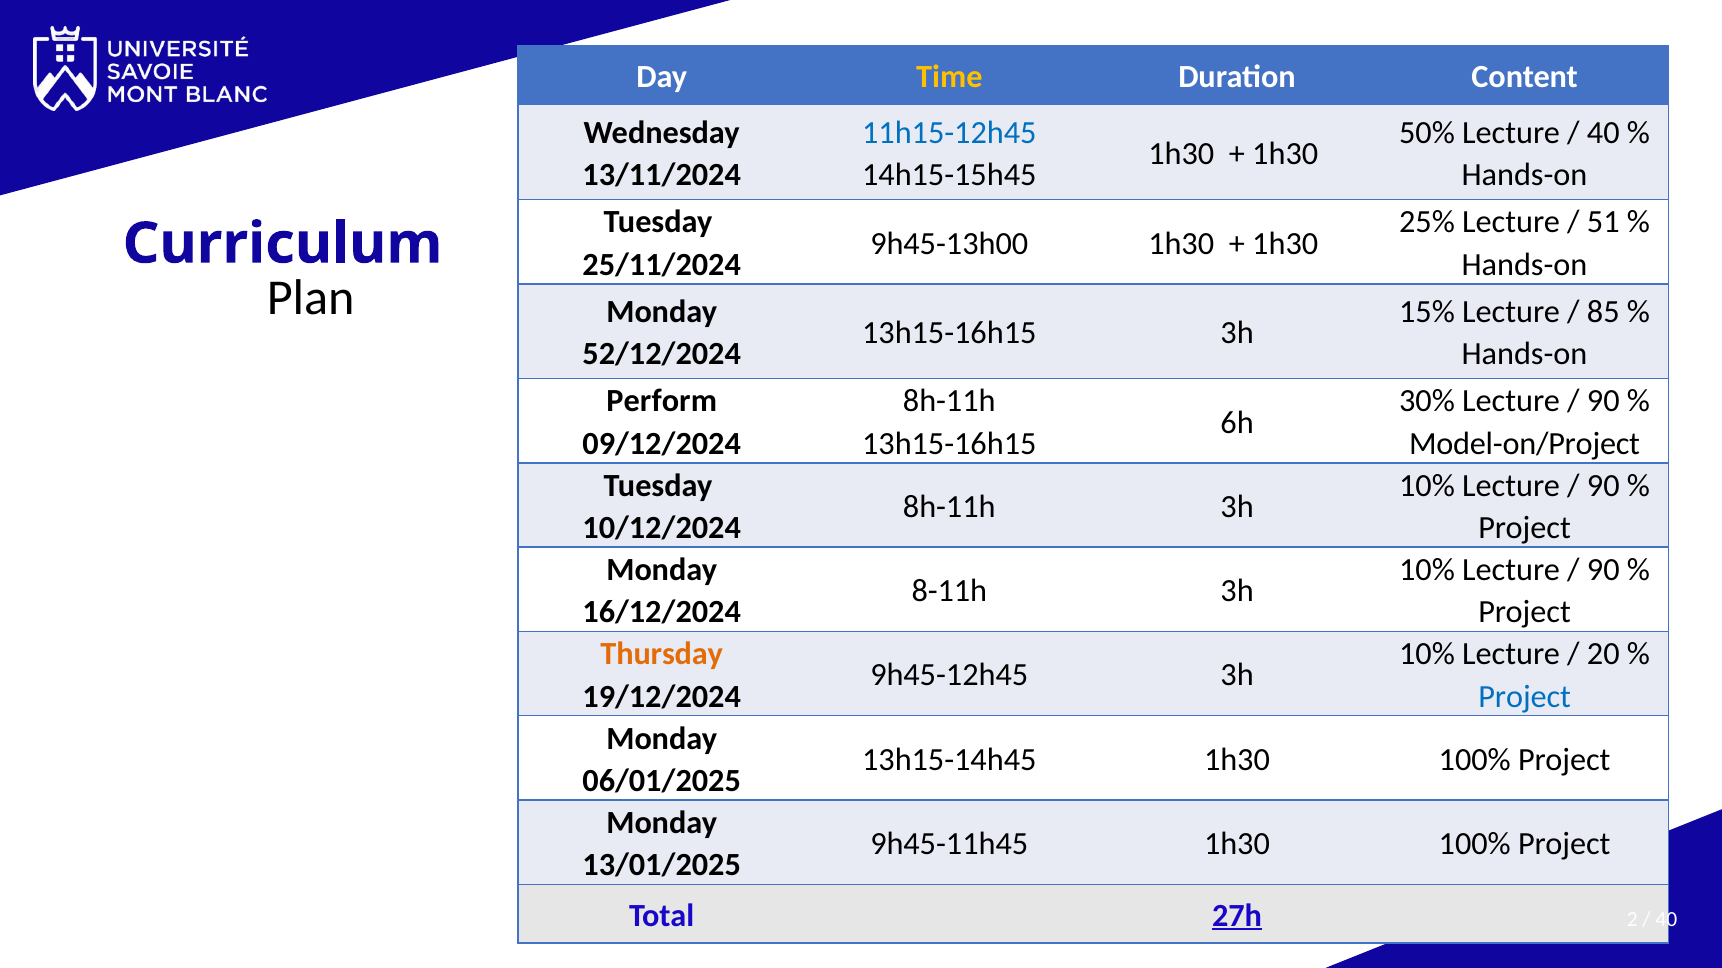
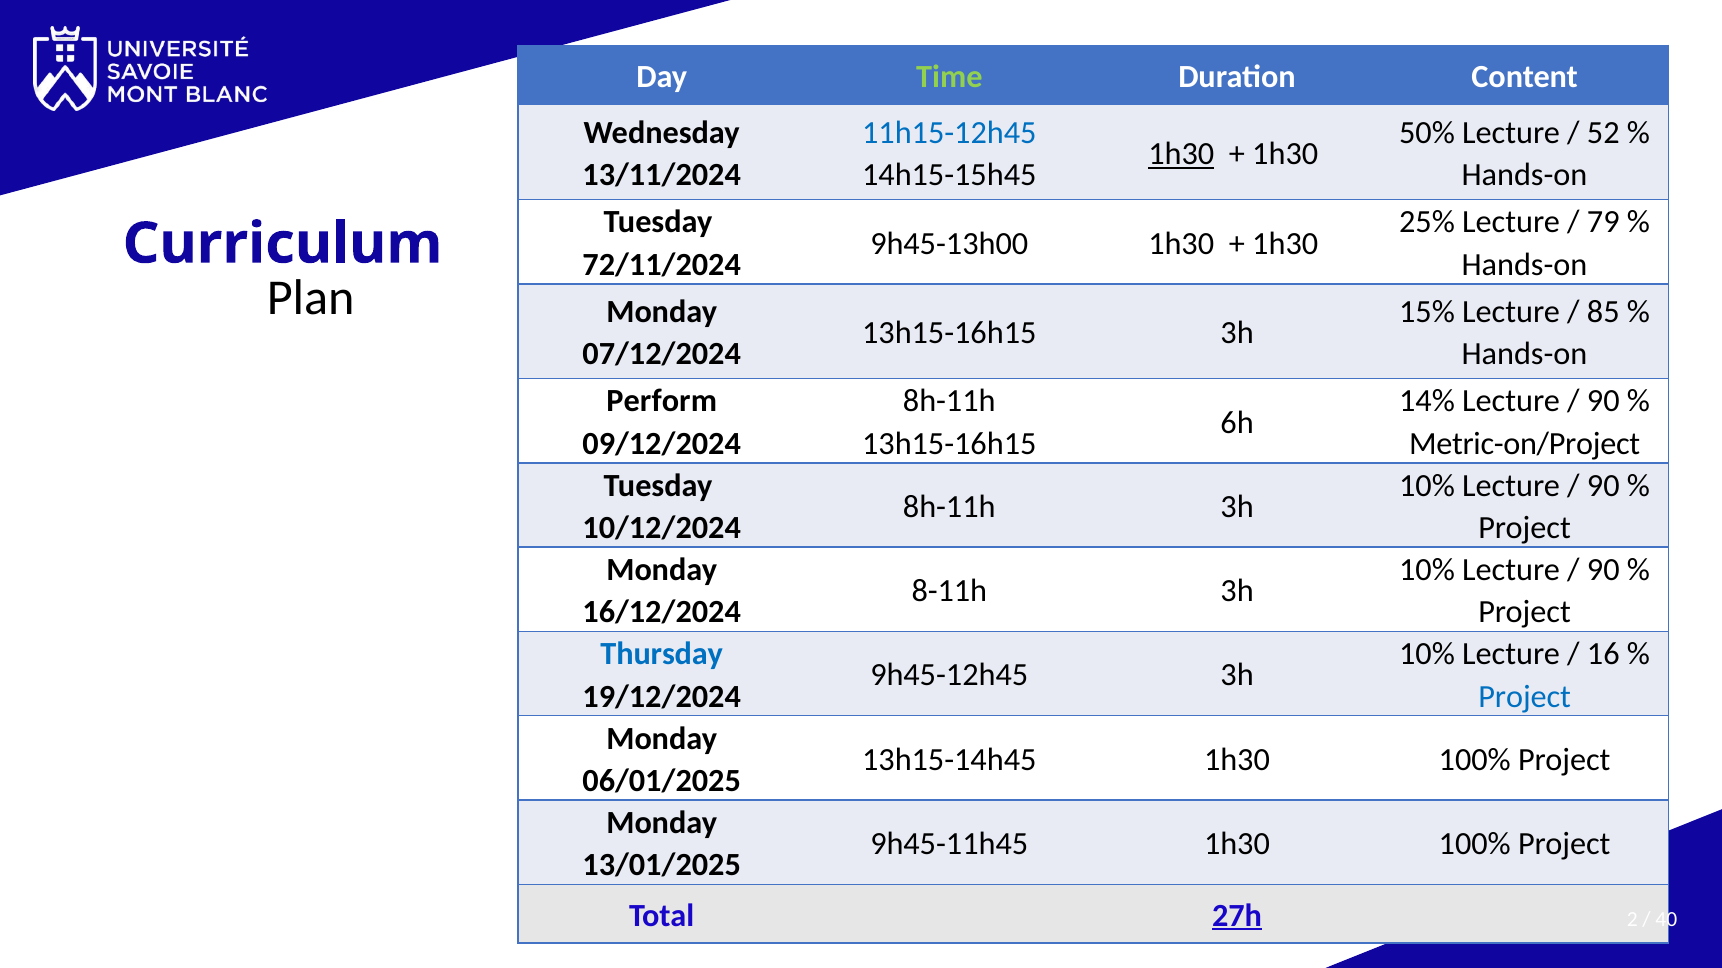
Time colour: yellow -> light green
40 at (1603, 133): 40 -> 52
1h30 at (1181, 154) underline: none -> present
51: 51 -> 79
25/11/2024: 25/11/2024 -> 72/11/2024
52/12/2024: 52/12/2024 -> 07/12/2024
30%: 30% -> 14%
Model-on/Project: Model-on/Project -> Metric-on/Project
Thursday colour: orange -> blue
20: 20 -> 16
